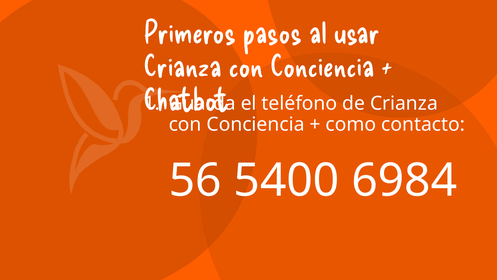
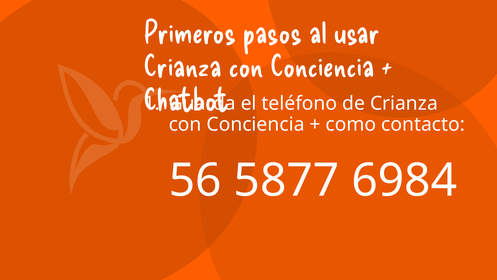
5400: 5400 -> 5877
